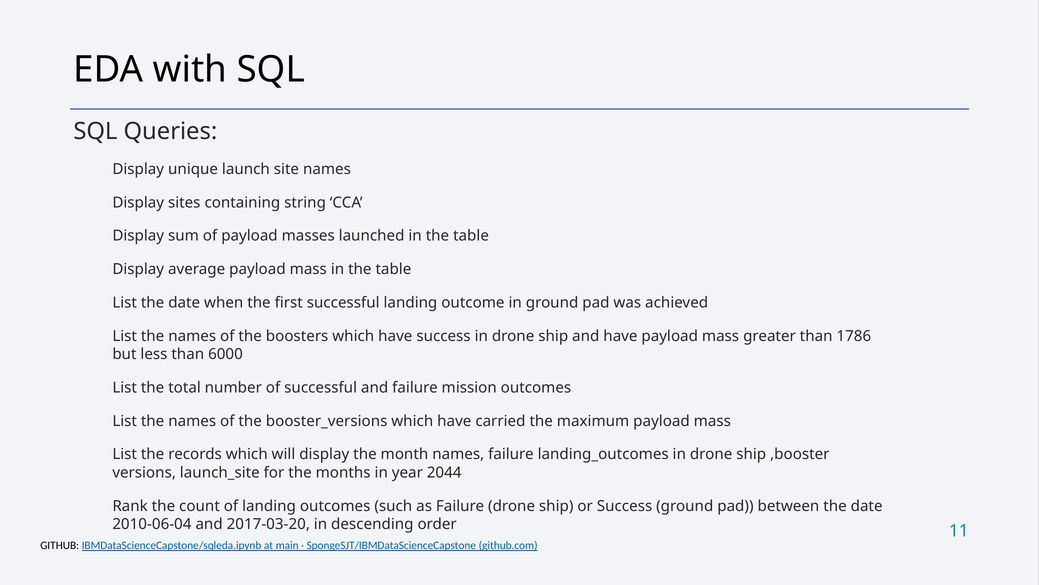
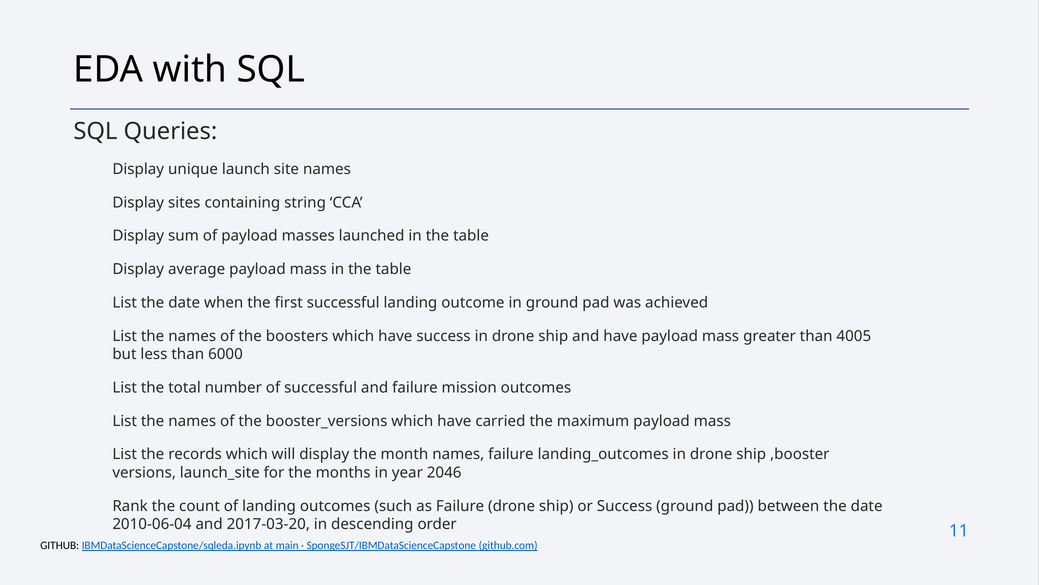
1786: 1786 -> 4005
2044: 2044 -> 2046
